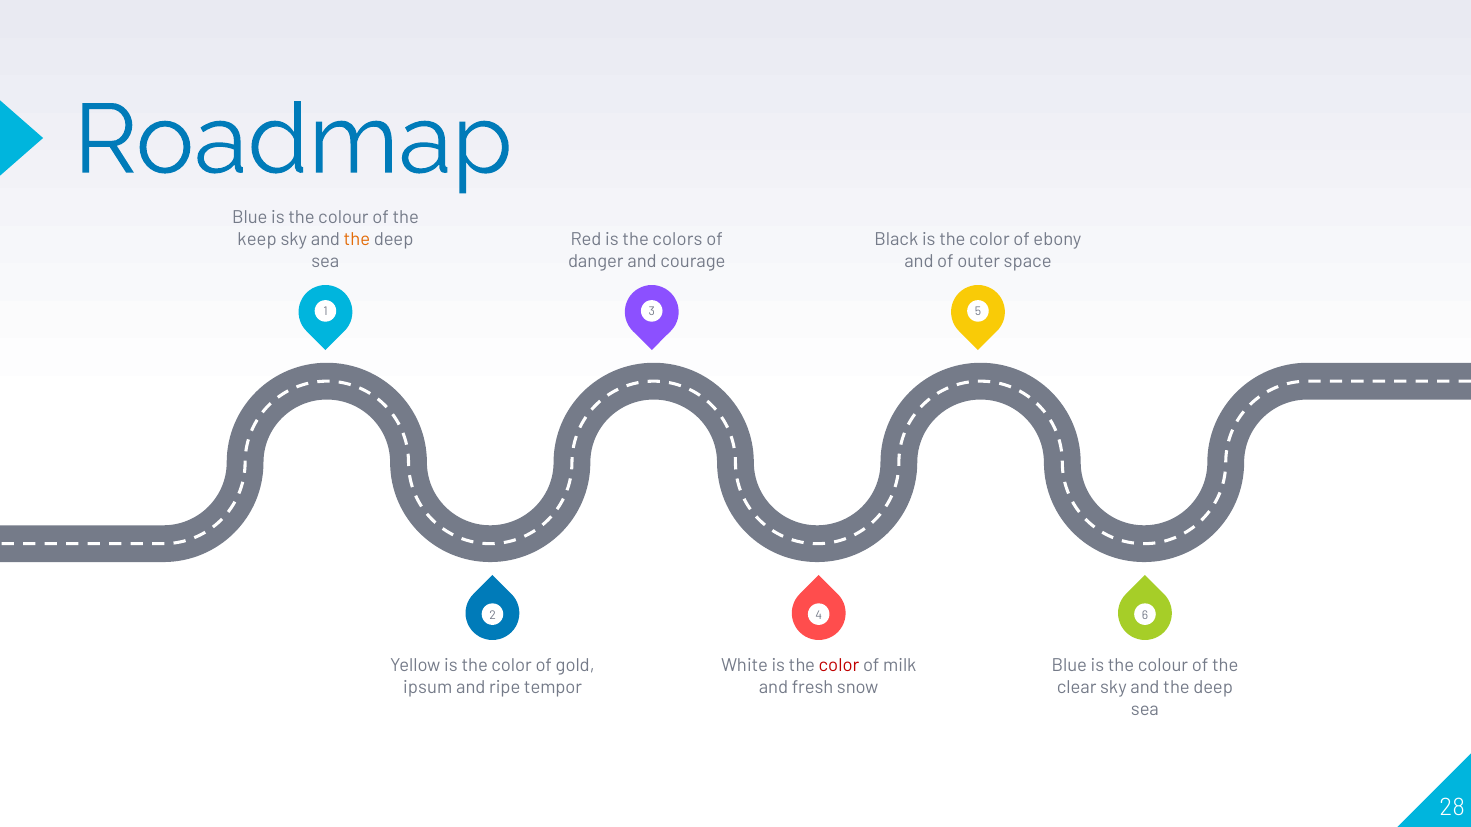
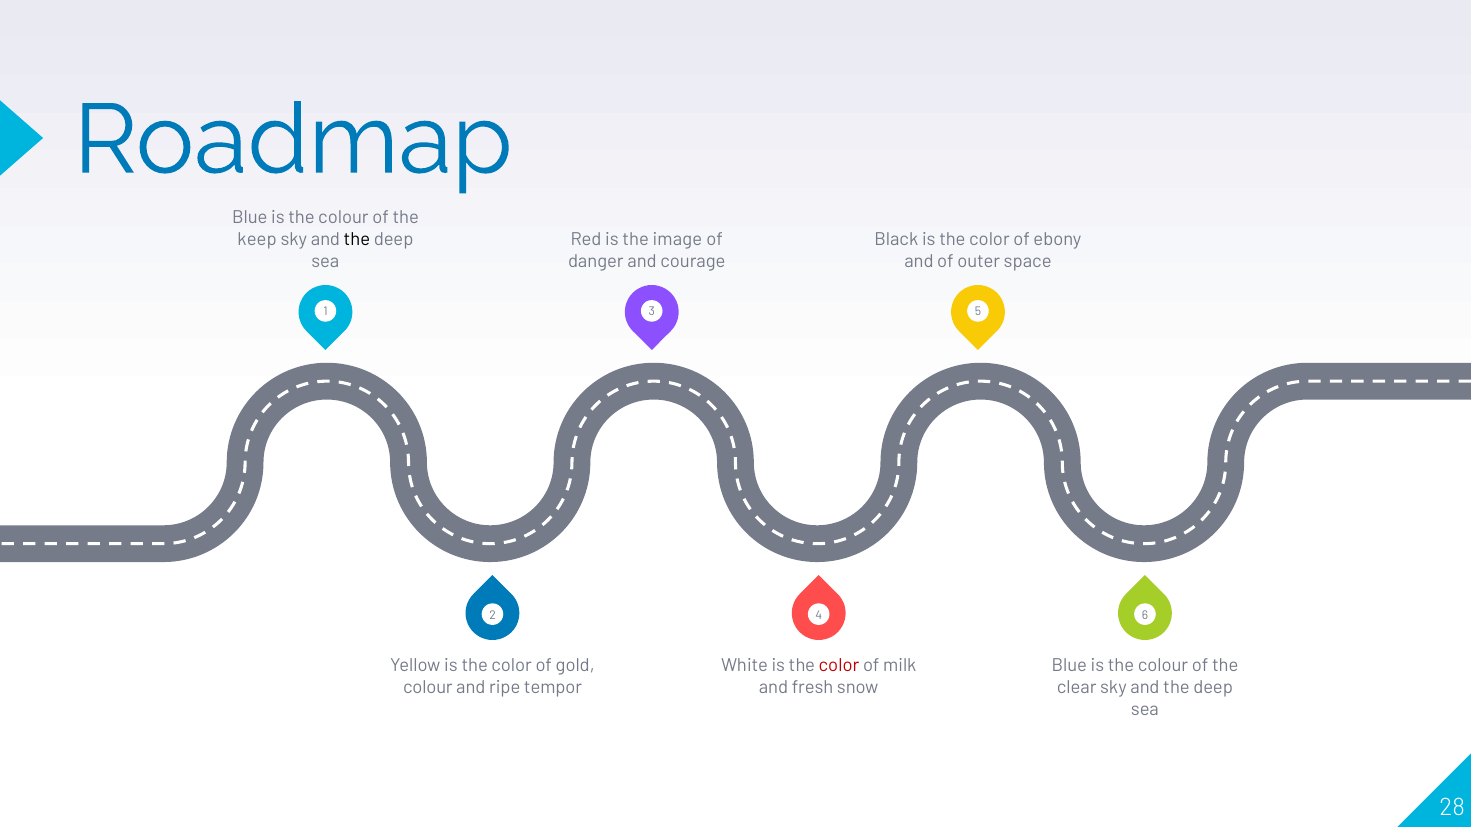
the at (357, 240) colour: orange -> black
colors: colors -> image
ipsum at (428, 688): ipsum -> colour
